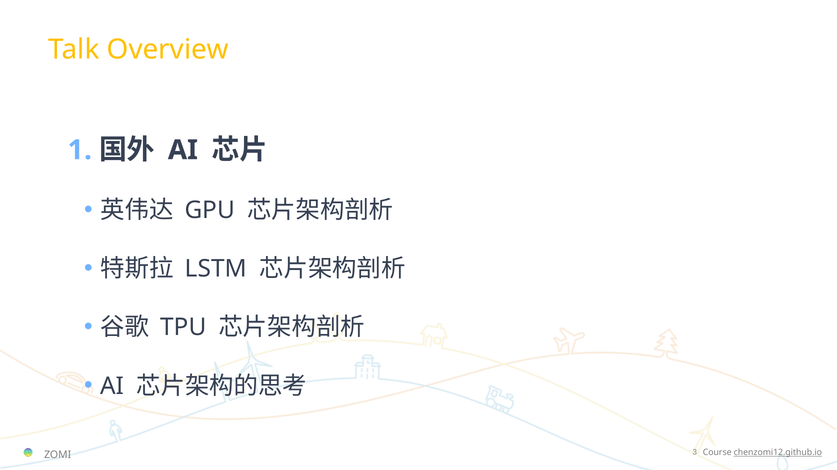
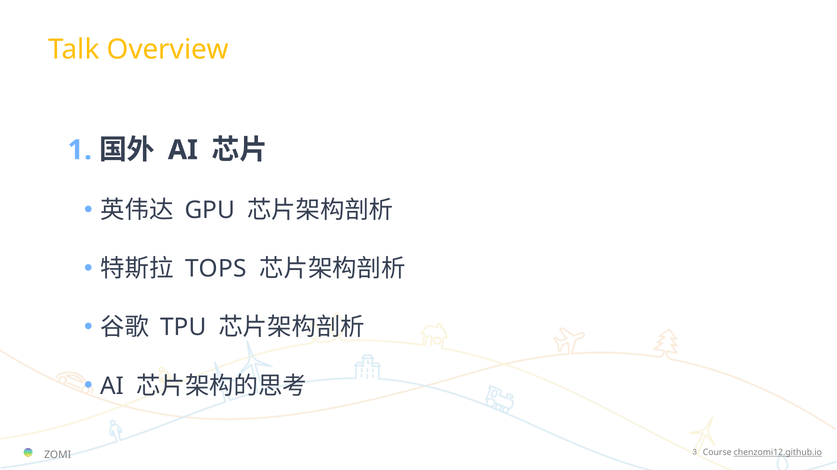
LSTM: LSTM -> TOPS
